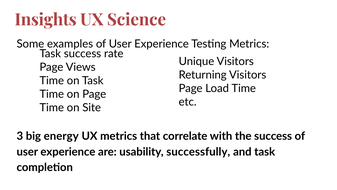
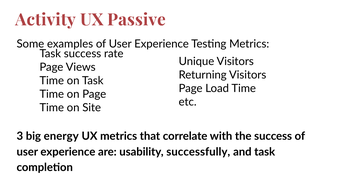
Insights: Insights -> Activity
Science: Science -> Passive
